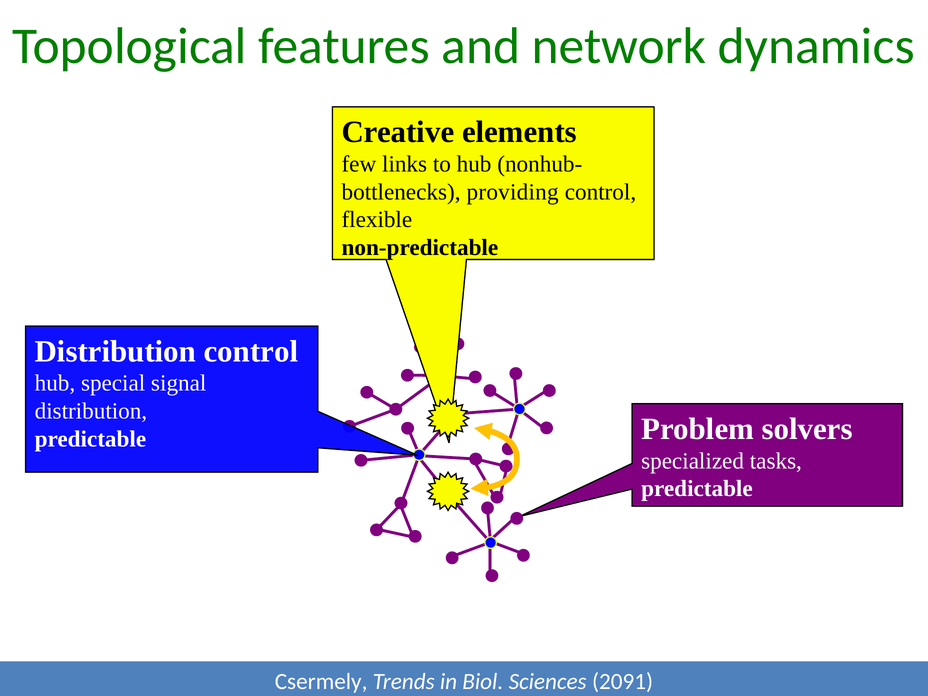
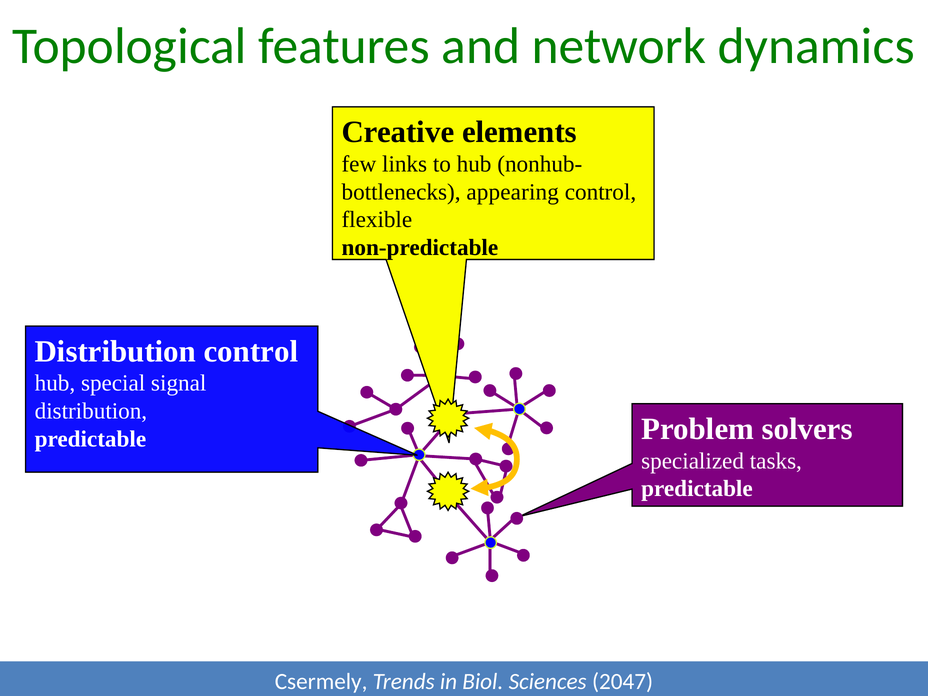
providing: providing -> appearing
2091: 2091 -> 2047
